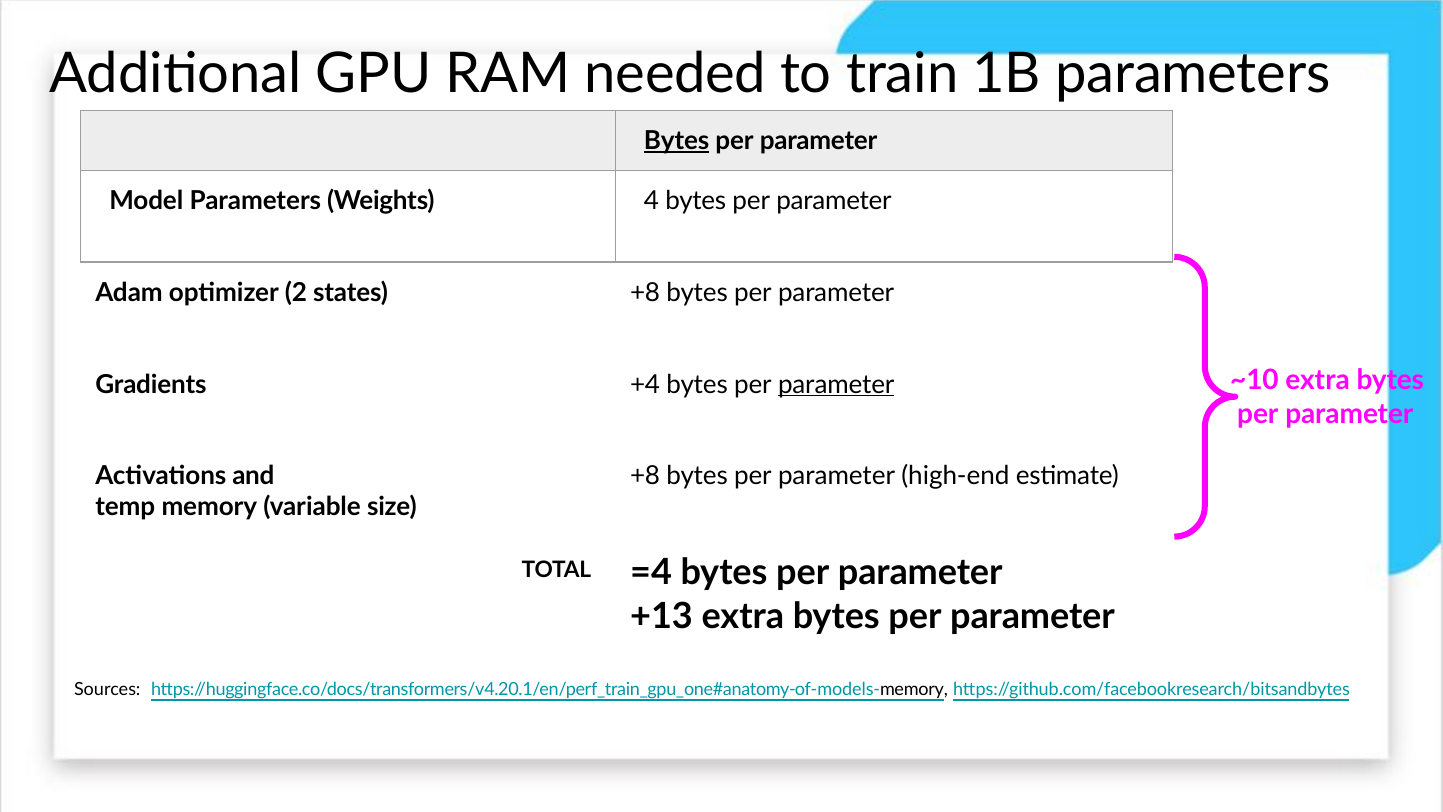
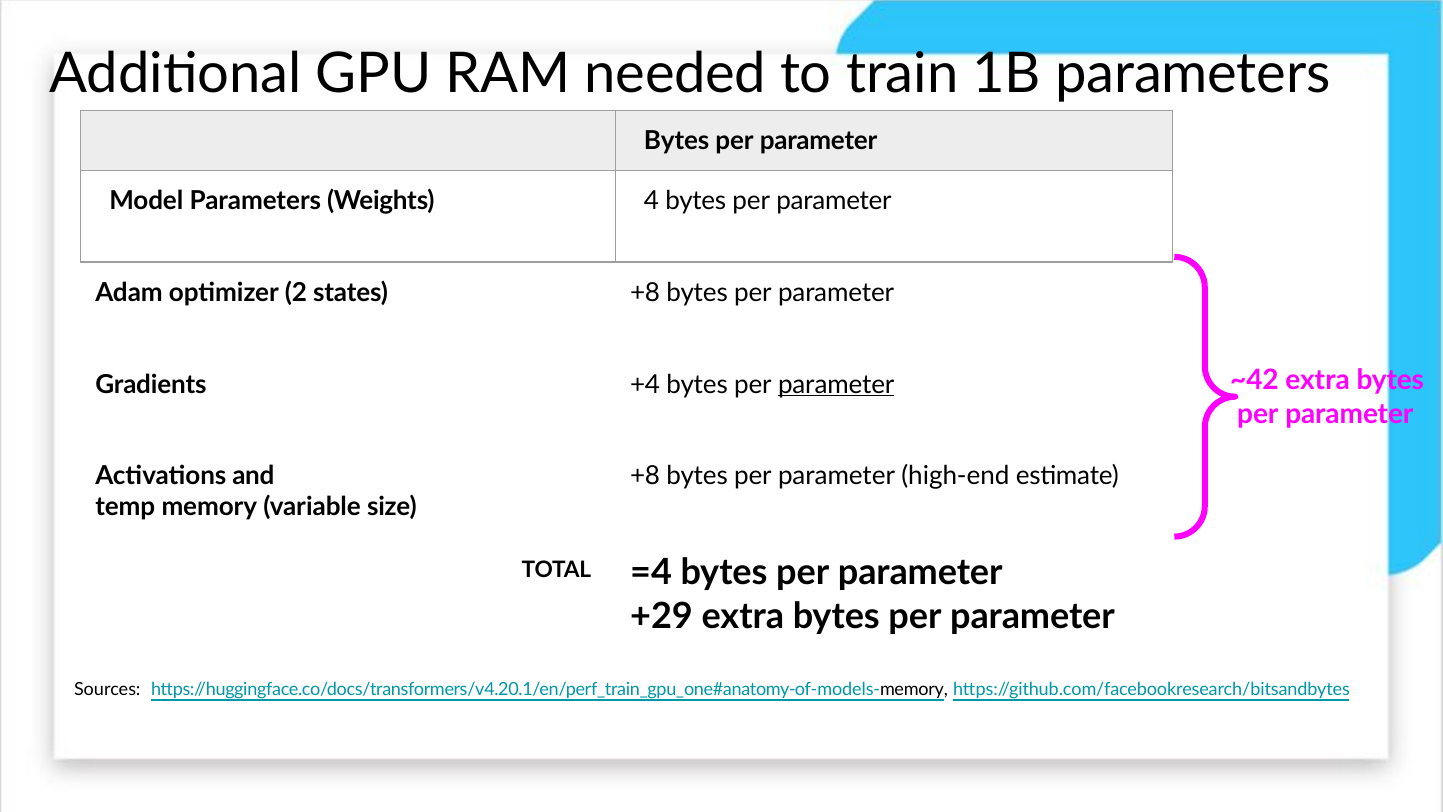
Bytes at (677, 141) underline: present -> none
~10: ~10 -> ~42
+13: +13 -> +29
